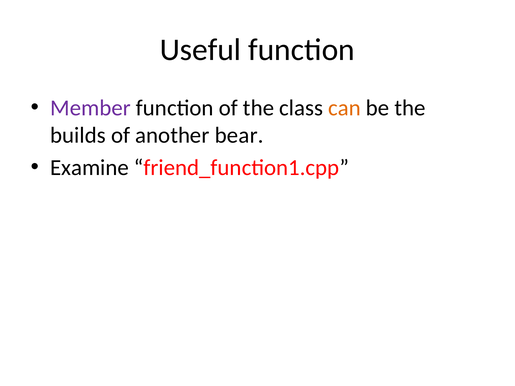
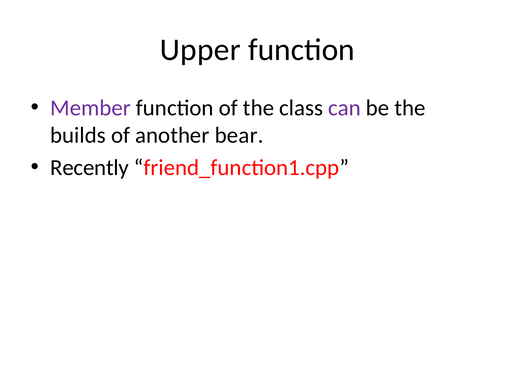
Useful: Useful -> Upper
can colour: orange -> purple
Examine: Examine -> Recently
